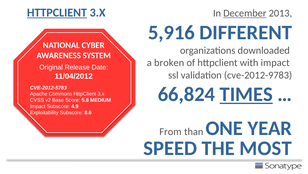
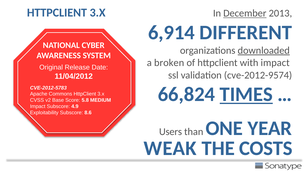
HTTPCLIENT at (57, 13) underline: present -> none
5,916: 5,916 -> 6,914
downloaded underline: none -> present
cve-2012-9783: cve-2012-9783 -> cve-2012-9574
From: From -> Users
SPEED: SPEED -> WEAK
MOST: MOST -> COSTS
